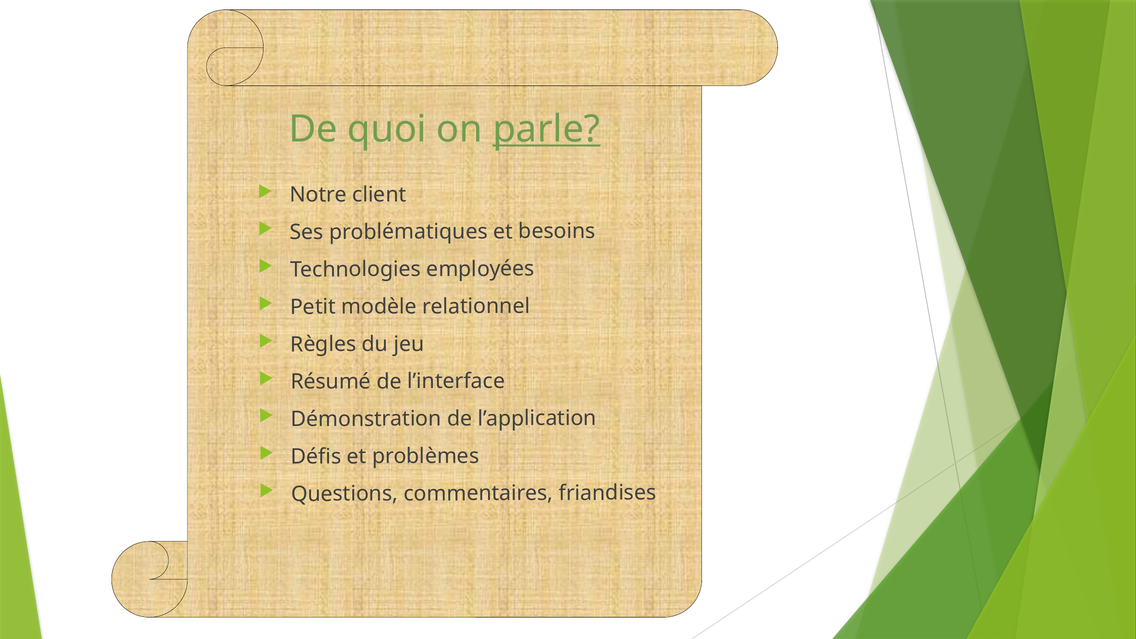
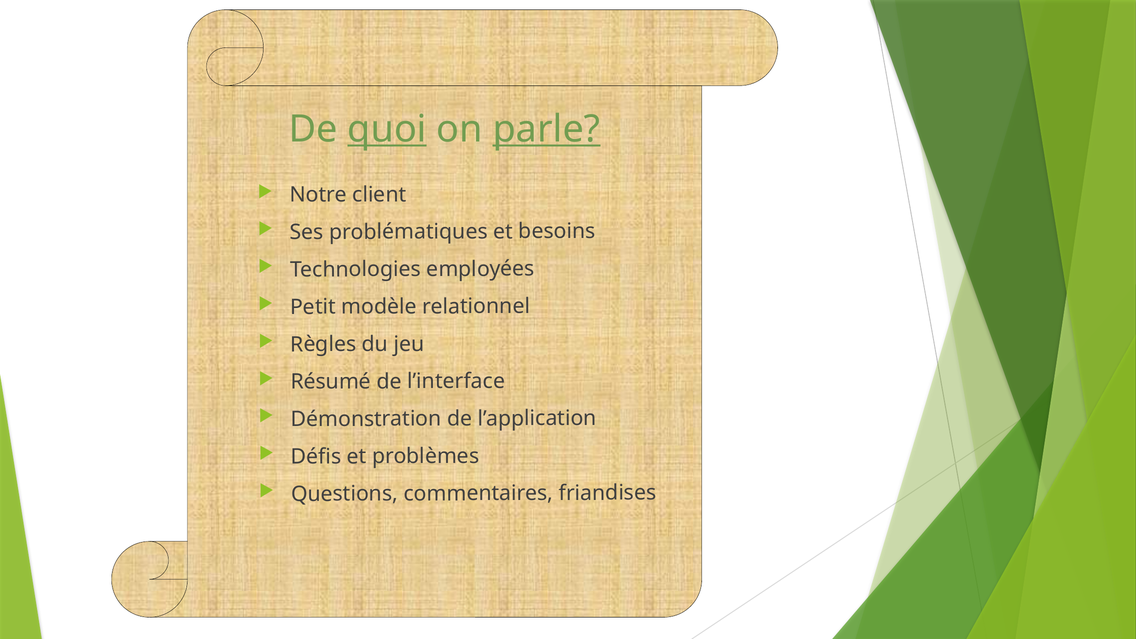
quoi underline: none -> present
